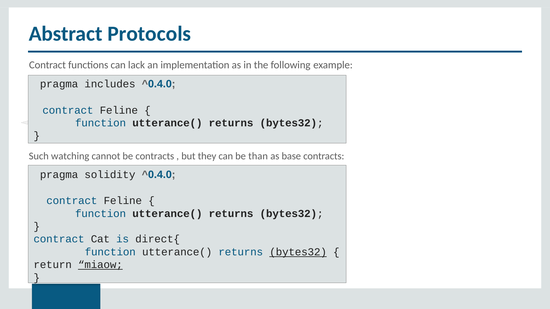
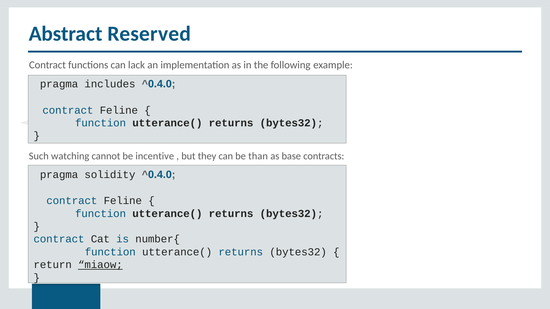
Protocols: Protocols -> Reserved
be contracts: contracts -> incentive
direct{: direct{ -> number{
bytes32 at (298, 252) underline: present -> none
